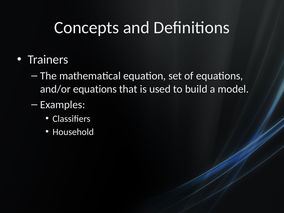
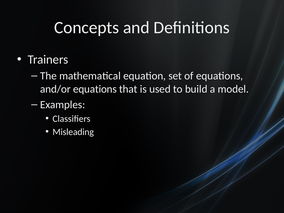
Household: Household -> Misleading
